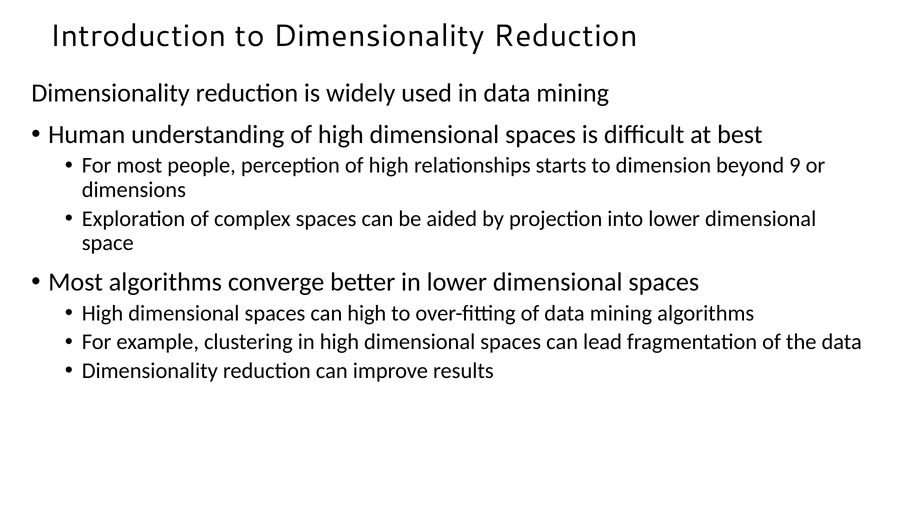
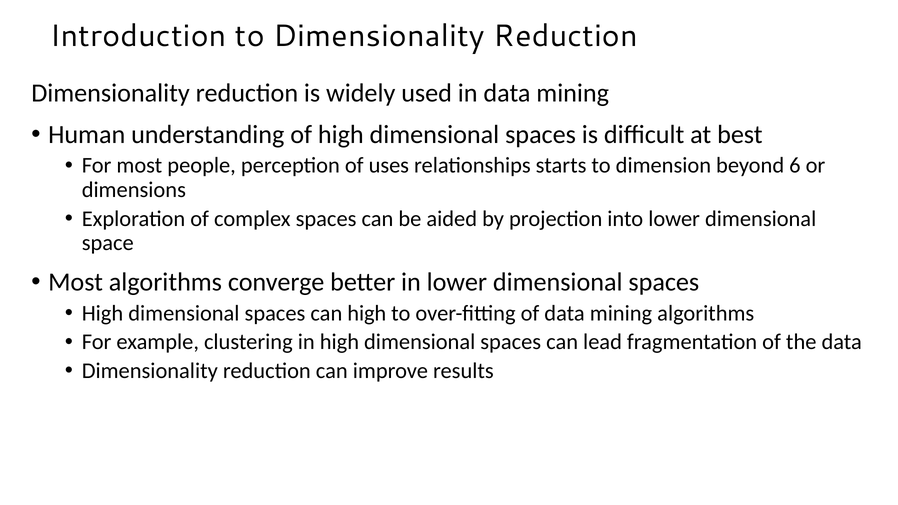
perception of high: high -> uses
9: 9 -> 6
